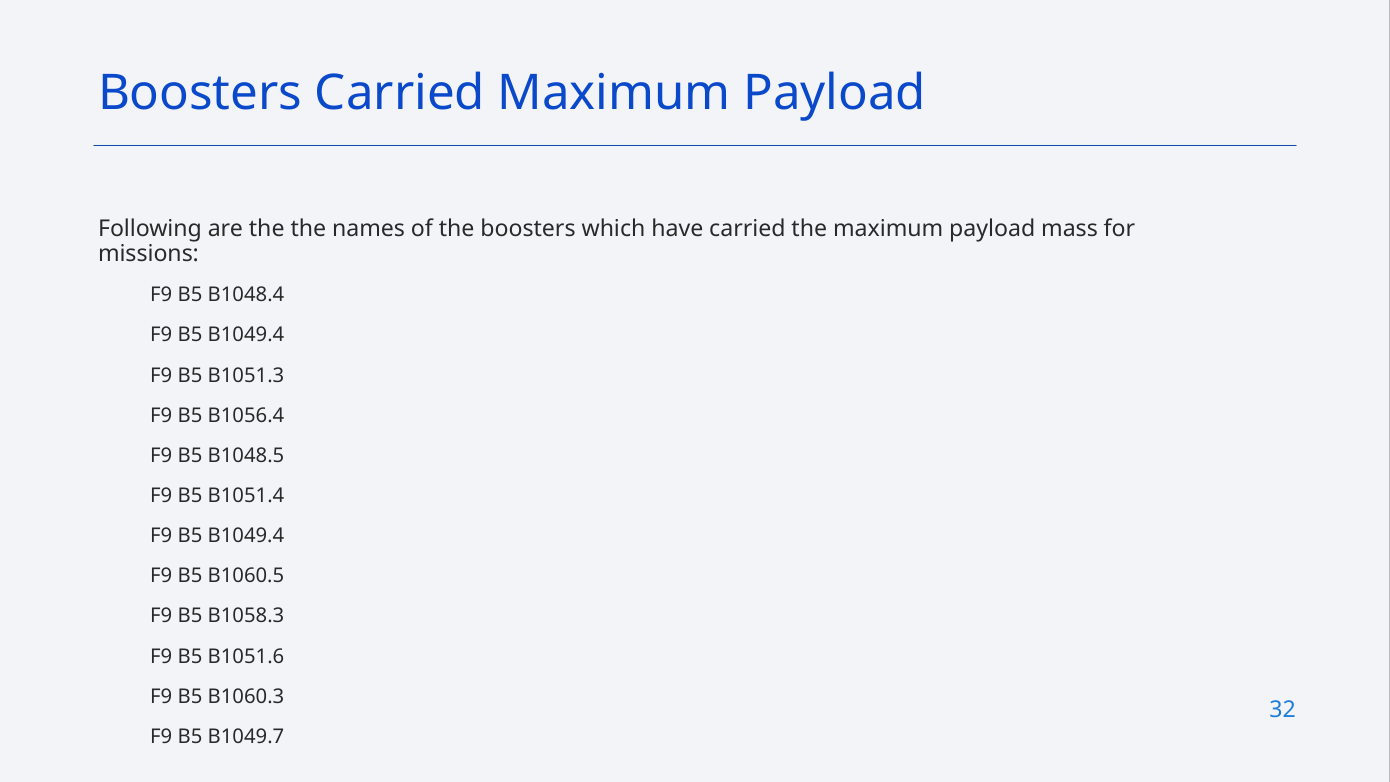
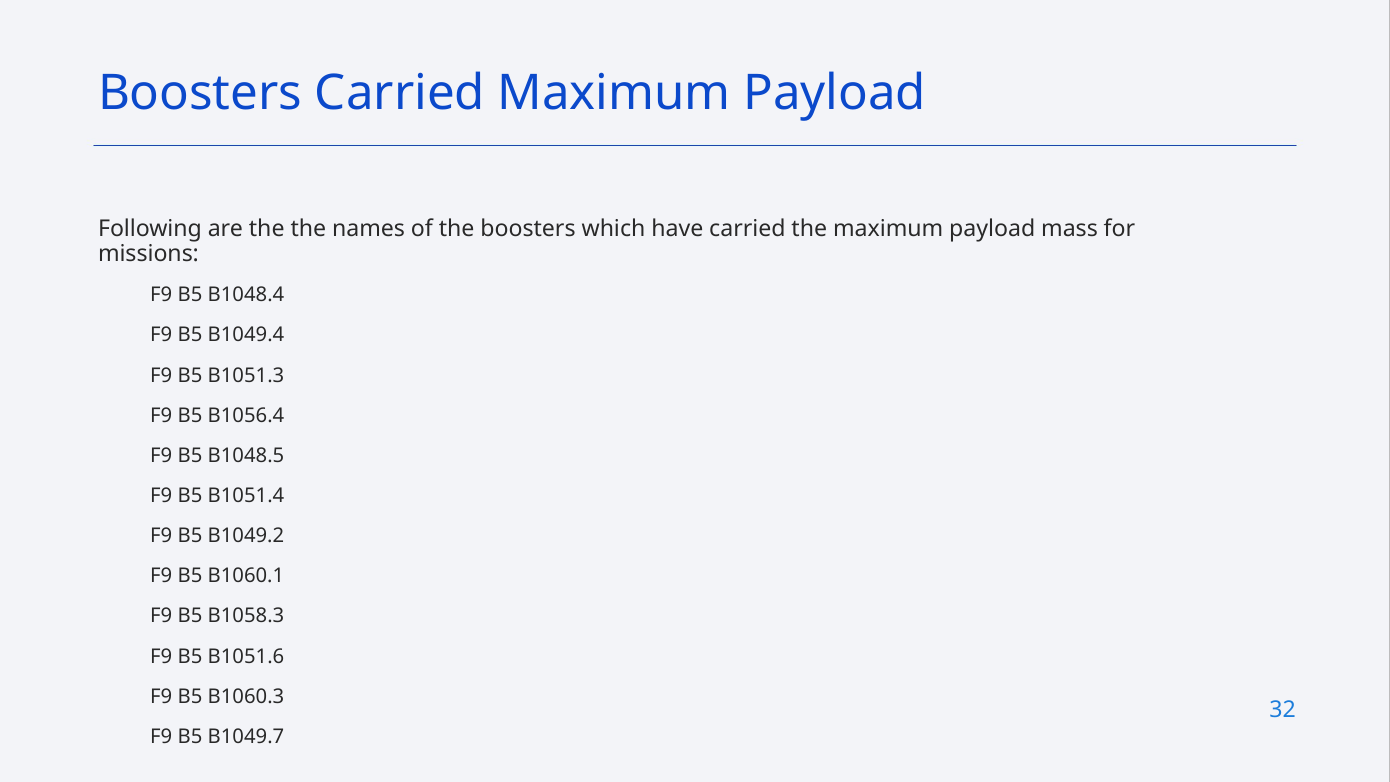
B1049.4 at (246, 536): B1049.4 -> B1049.2
B1060.5: B1060.5 -> B1060.1
